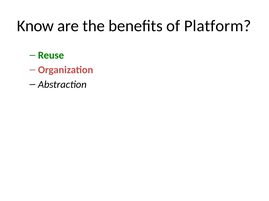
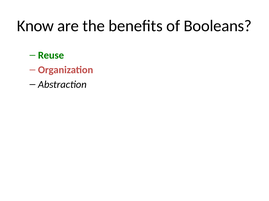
Platform: Platform -> Booleans
